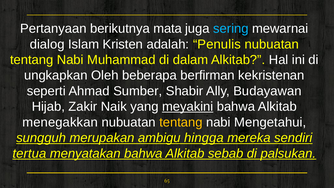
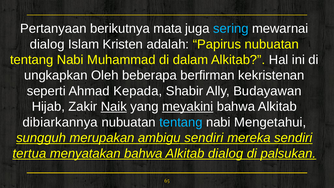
Penulis: Penulis -> Papirus
Sumber: Sumber -> Kepada
Naik underline: none -> present
menegakkan: menegakkan -> dibiarkannya
tentang at (181, 122) colour: yellow -> light blue
ambigu hingga: hingga -> sendiri
Alkitab sebab: sebab -> dialog
